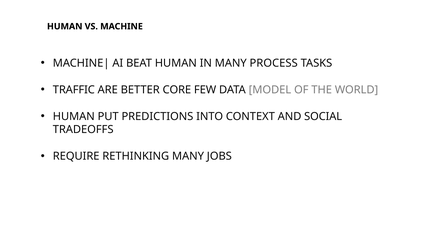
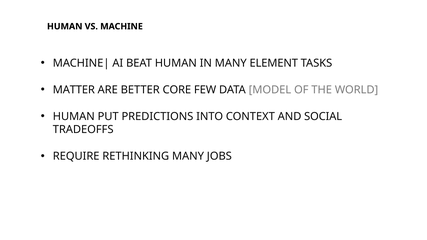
PROCESS: PROCESS -> ELEMENT
TRAFFIC: TRAFFIC -> MATTER
